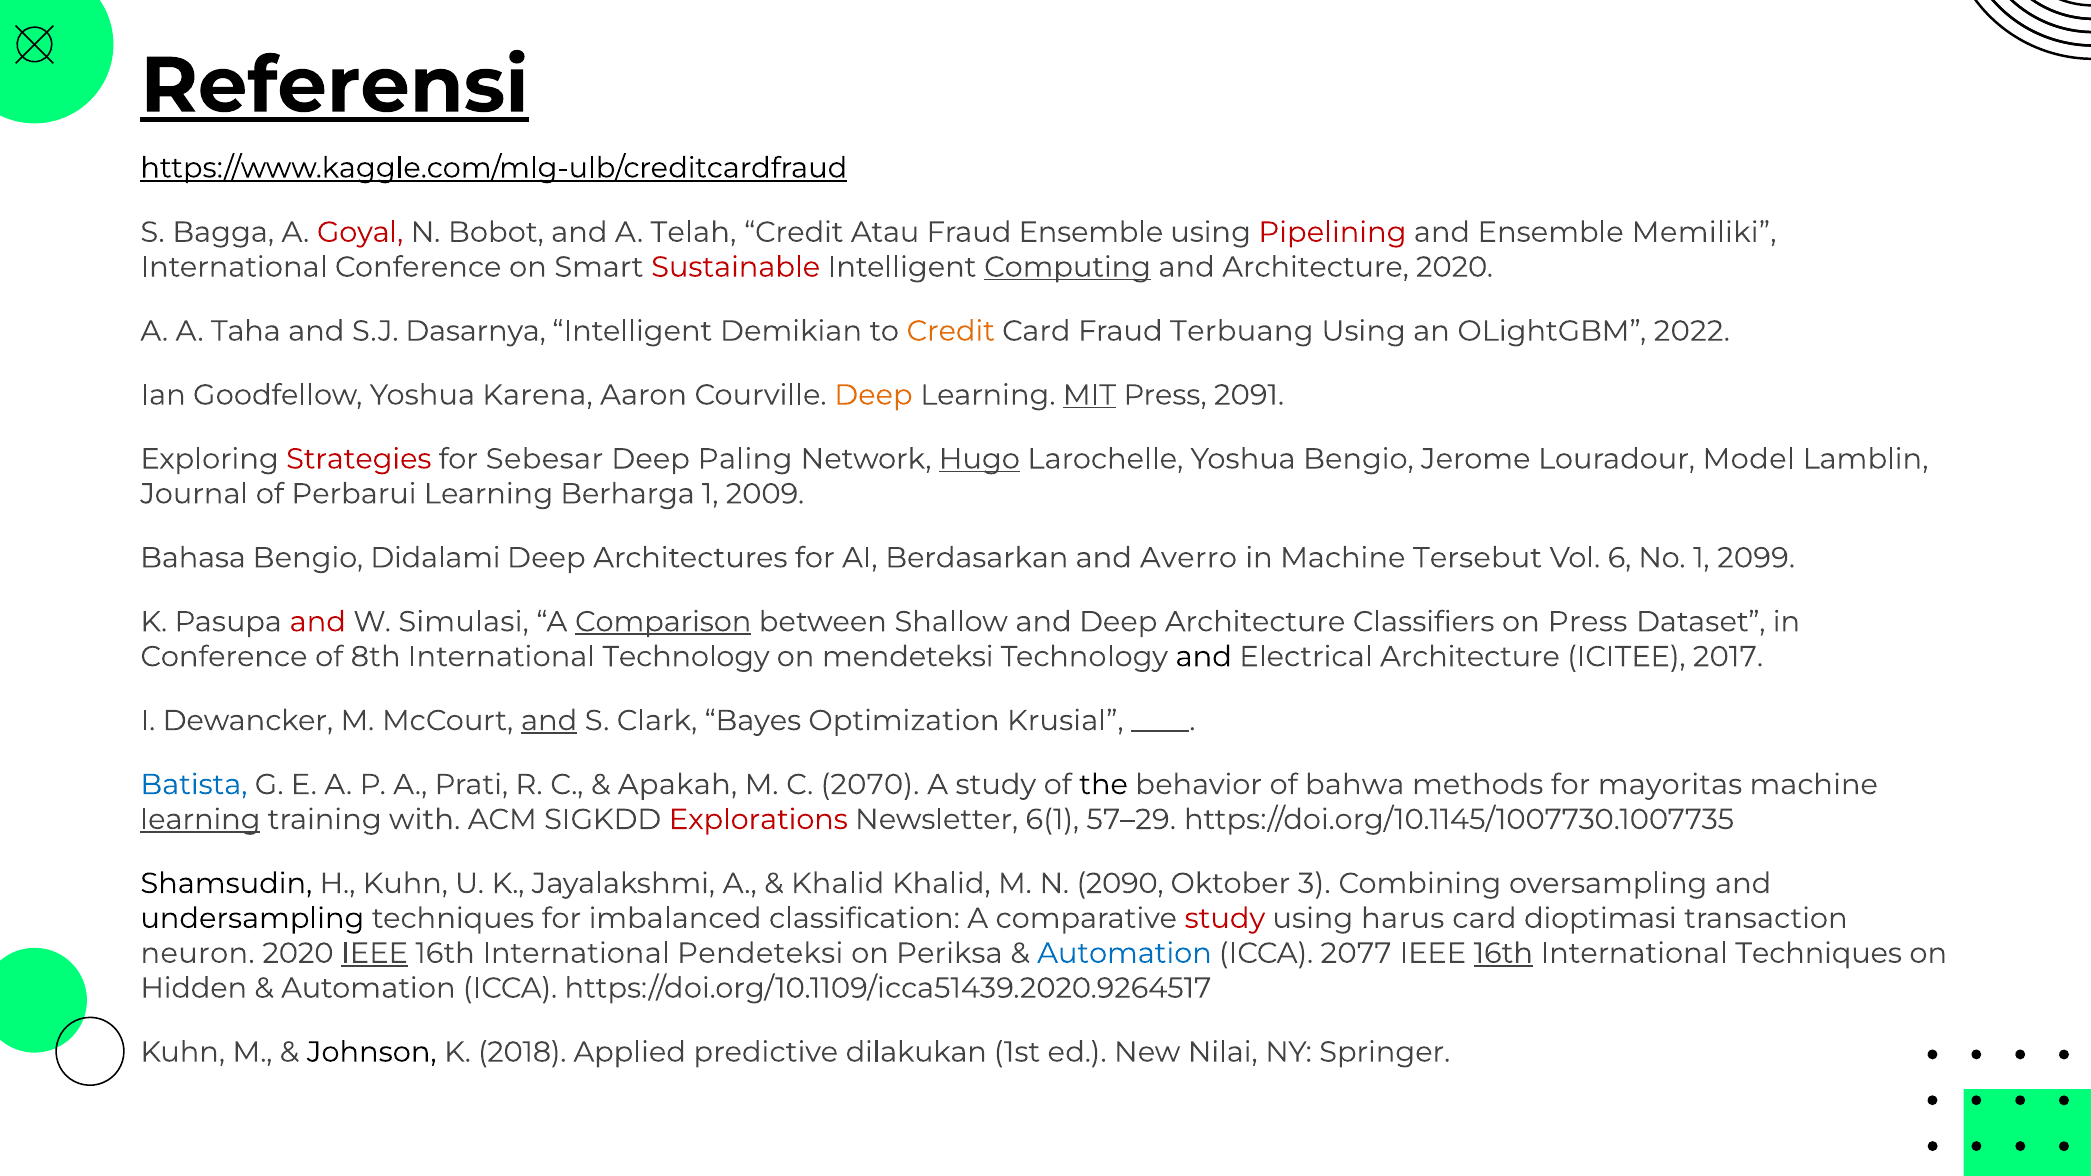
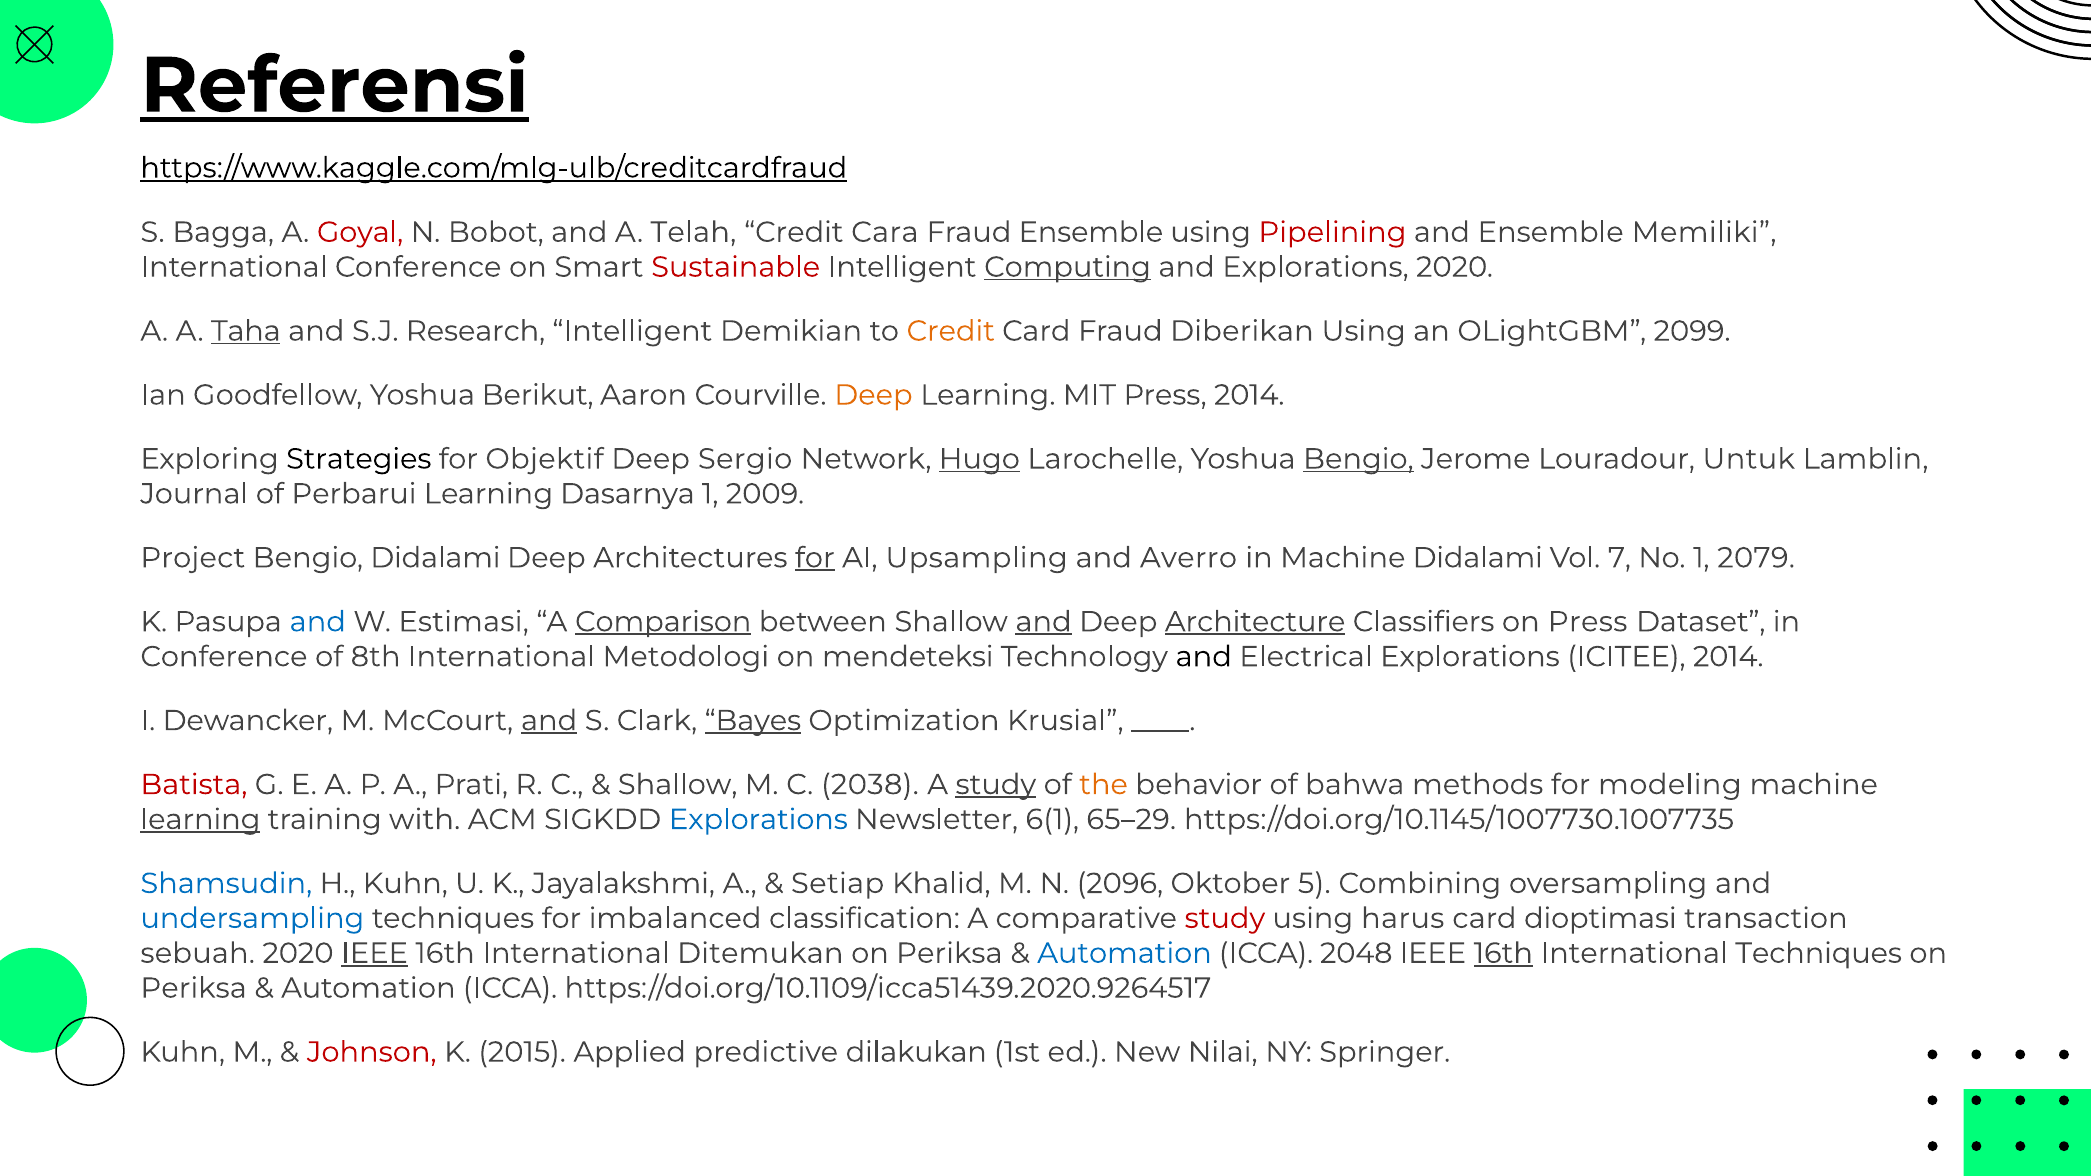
Atau: Atau -> Cara
and Architecture: Architecture -> Explorations
Taha underline: none -> present
Dasarnya: Dasarnya -> Research
Terbuang: Terbuang -> Diberikan
2022: 2022 -> 2099
Karena: Karena -> Berikut
MIT underline: present -> none
Press 2091: 2091 -> 2014
Strategies colour: red -> black
Sebesar: Sebesar -> Objektif
Paling: Paling -> Sergio
Bengio at (1358, 459) underline: none -> present
Model: Model -> Untuk
Berharga: Berharga -> Dasarnya
Bahasa: Bahasa -> Project
for at (815, 558) underline: none -> present
Berdasarkan: Berdasarkan -> Upsampling
Machine Tersebut: Tersebut -> Didalami
6: 6 -> 7
2099: 2099 -> 2079
and at (318, 622) colour: red -> blue
Simulasi: Simulasi -> Estimasi
and at (1044, 622) underline: none -> present
Architecture at (1255, 622) underline: none -> present
International Technology: Technology -> Metodologi
Electrical Architecture: Architecture -> Explorations
ICITEE 2017: 2017 -> 2014
Bayes underline: none -> present
Batista colour: blue -> red
Apakah at (677, 785): Apakah -> Shallow
2070: 2070 -> 2038
study at (996, 785) underline: none -> present
the colour: black -> orange
mayoritas: mayoritas -> modeling
Explorations at (758, 820) colour: red -> blue
57–29: 57–29 -> 65–29
Shamsudin colour: black -> blue
Khalid at (838, 884): Khalid -> Setiap
2090: 2090 -> 2096
3: 3 -> 5
undersampling colour: black -> blue
neuron: neuron -> sebuah
Pendeteksi: Pendeteksi -> Ditemukan
2077: 2077 -> 2048
Hidden at (194, 988): Hidden -> Periksa
Johnson colour: black -> red
2018: 2018 -> 2015
